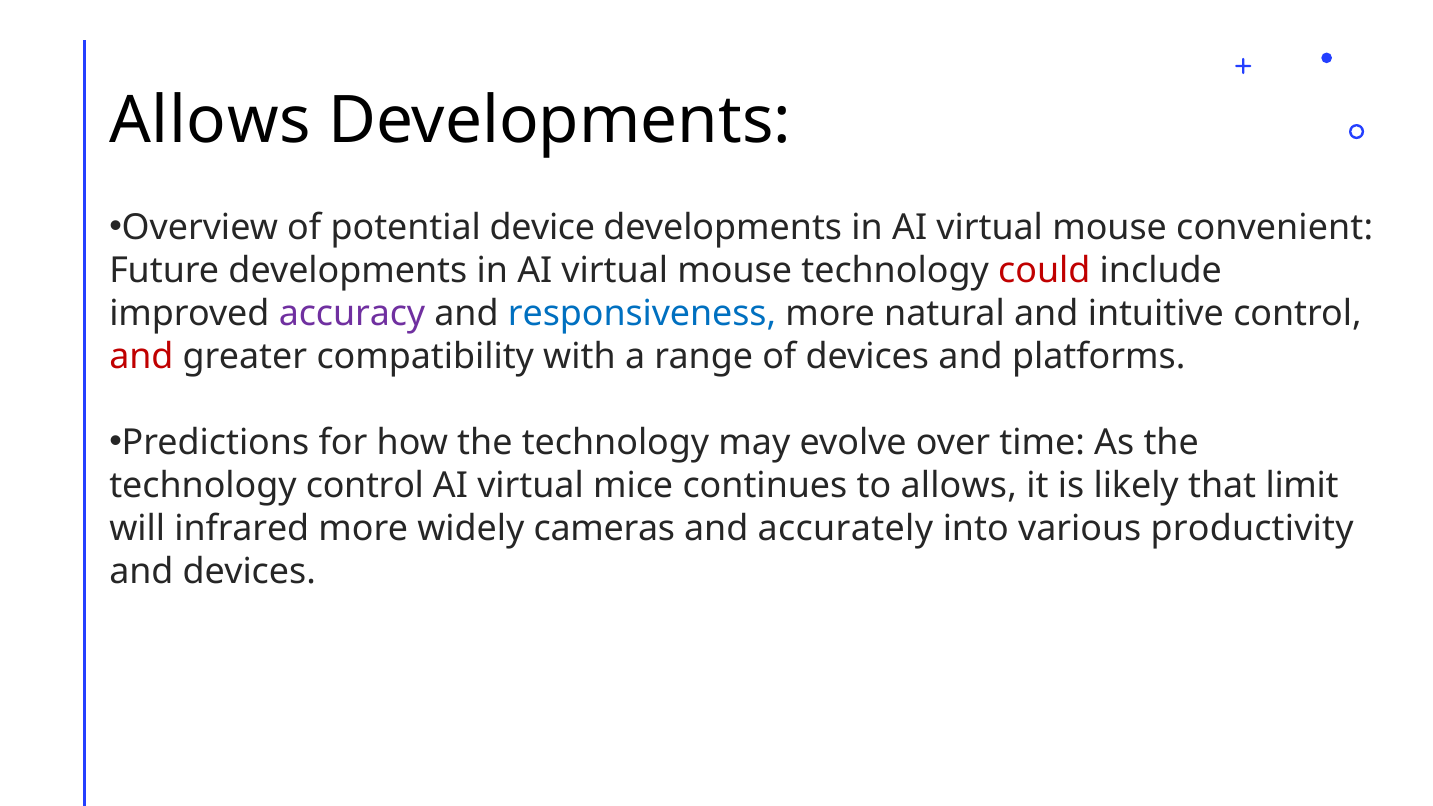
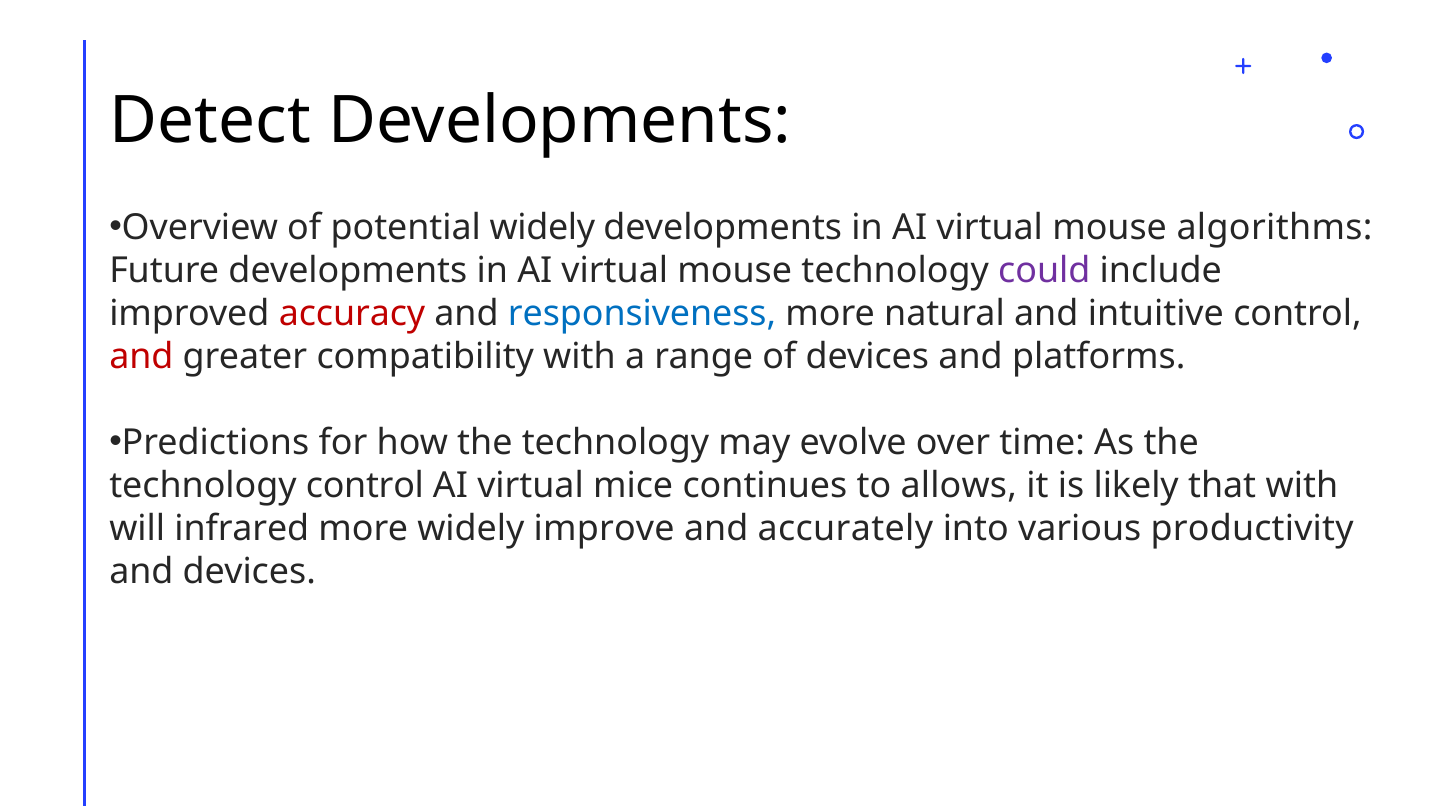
Allows at (210, 120): Allows -> Detect
potential device: device -> widely
convenient: convenient -> algorithms
could colour: red -> purple
accuracy colour: purple -> red
that limit: limit -> with
cameras: cameras -> improve
